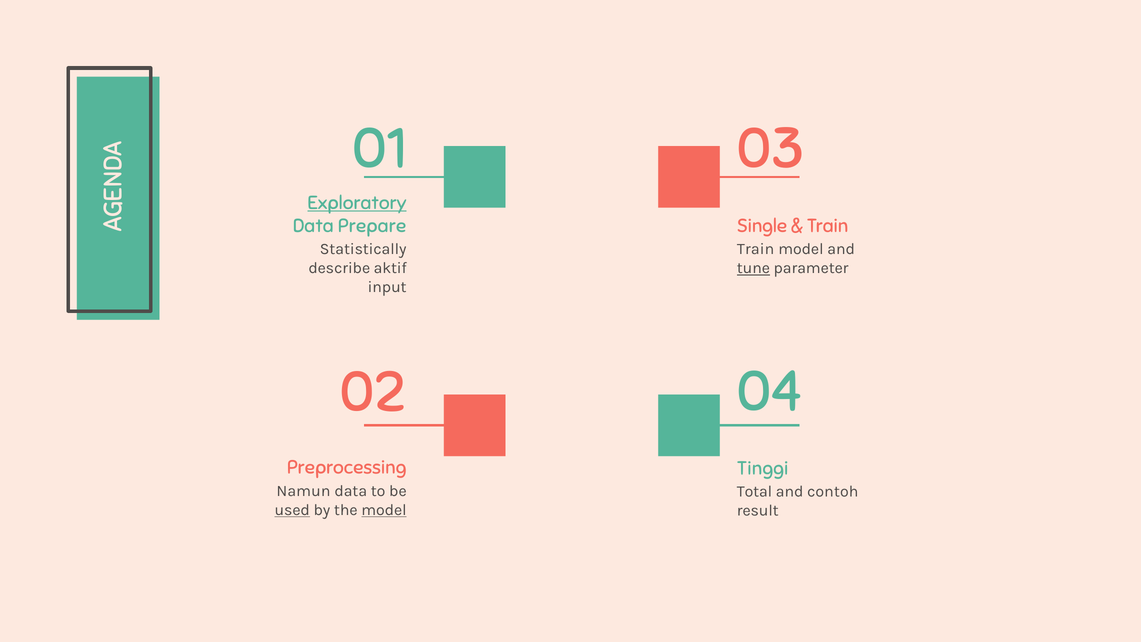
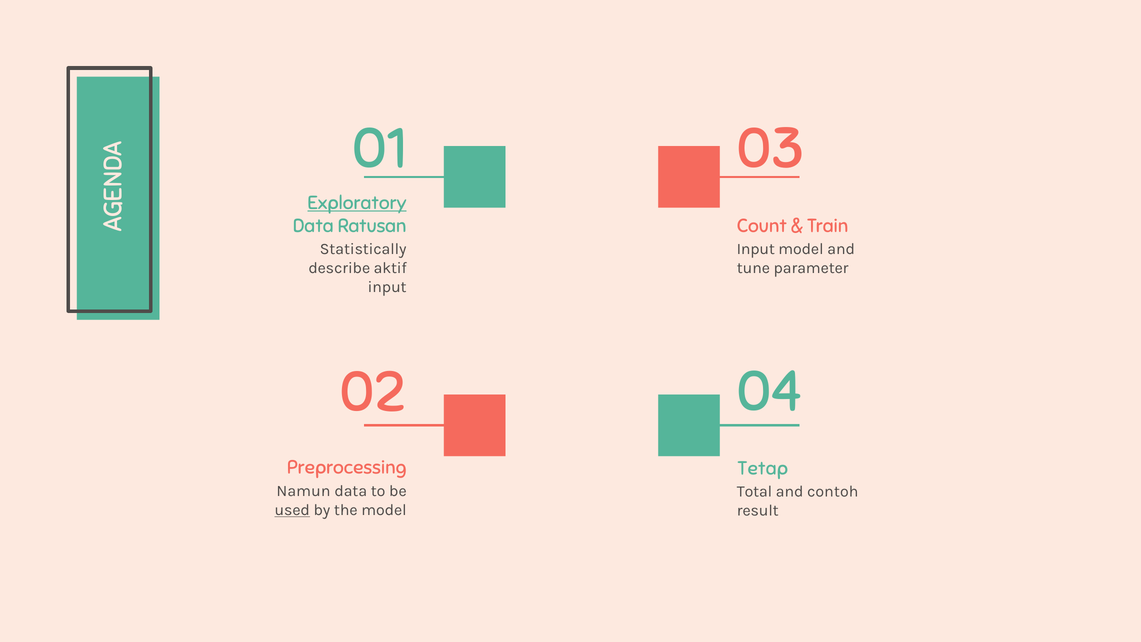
Prepare: Prepare -> Ratusan
Single: Single -> Count
Train at (756, 249): Train -> Input
tune underline: present -> none
Tinggi: Tinggi -> Tetap
model at (384, 510) underline: present -> none
